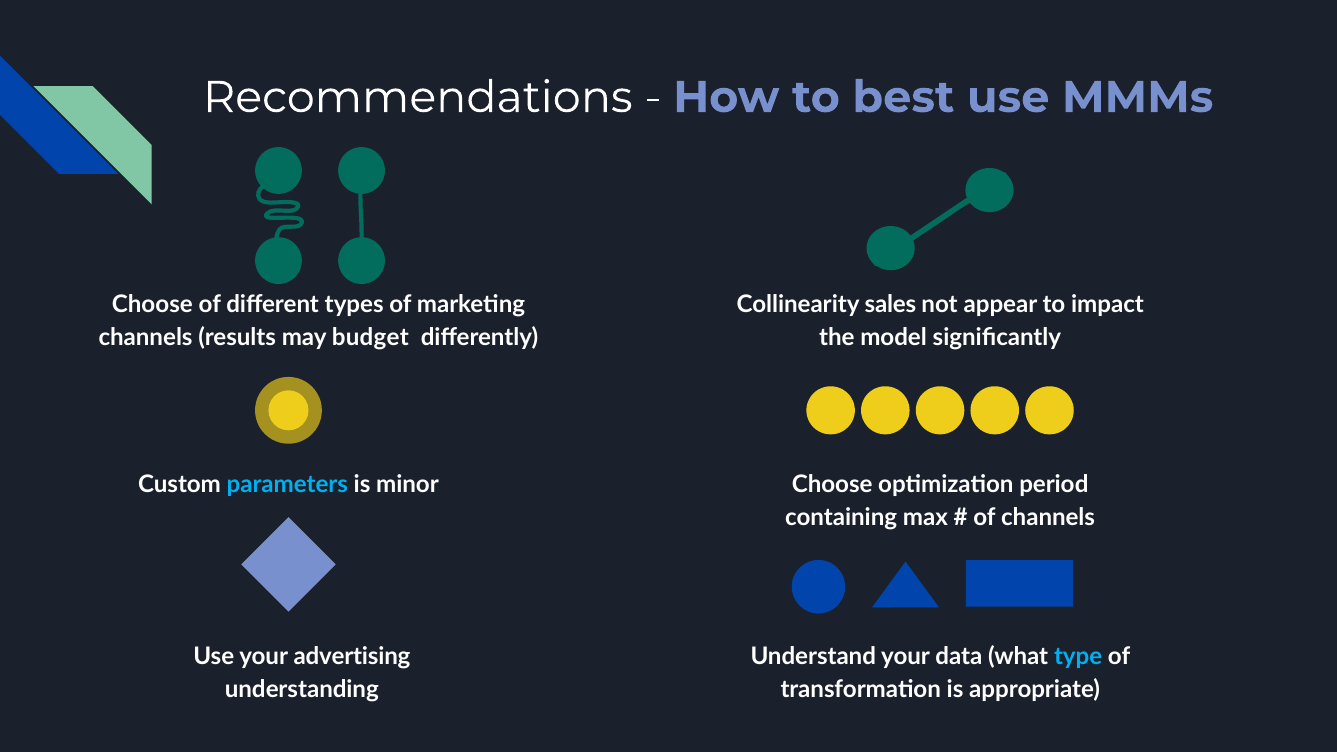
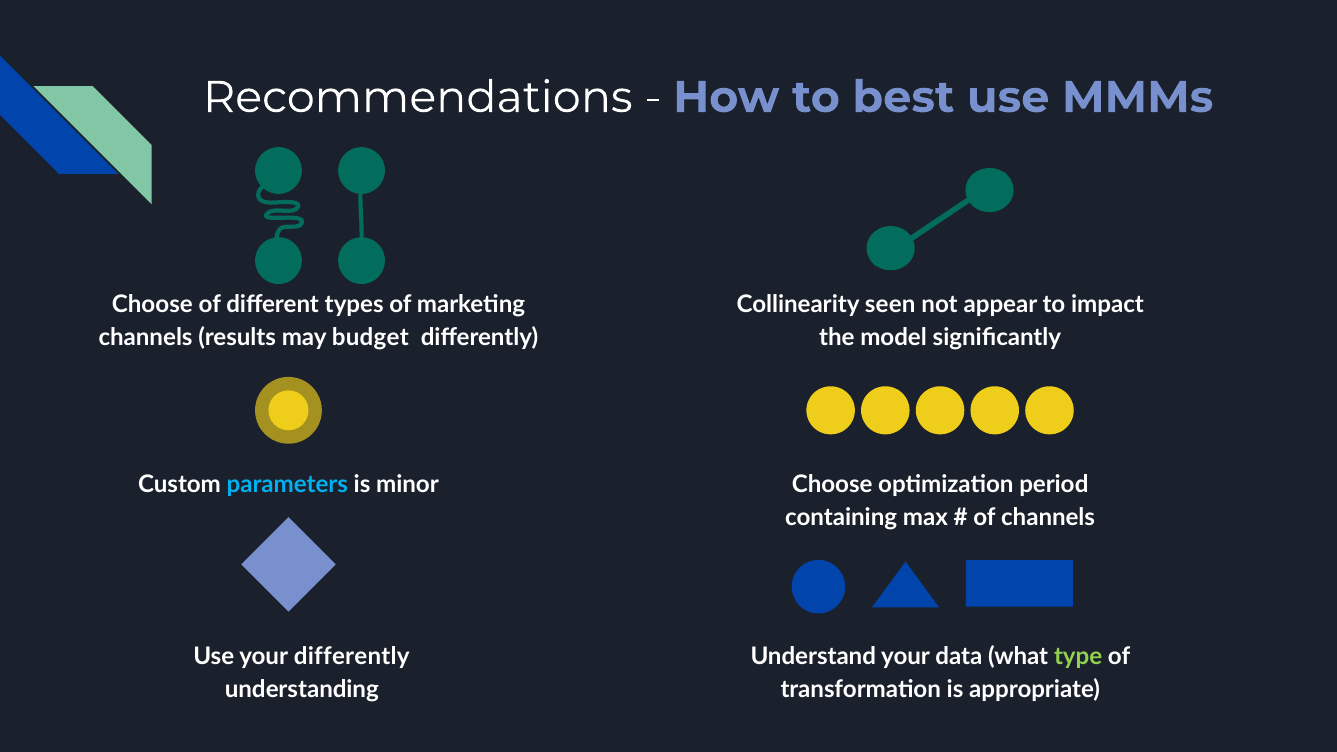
sales: sales -> seen
your advertising: advertising -> differently
type colour: light blue -> light green
